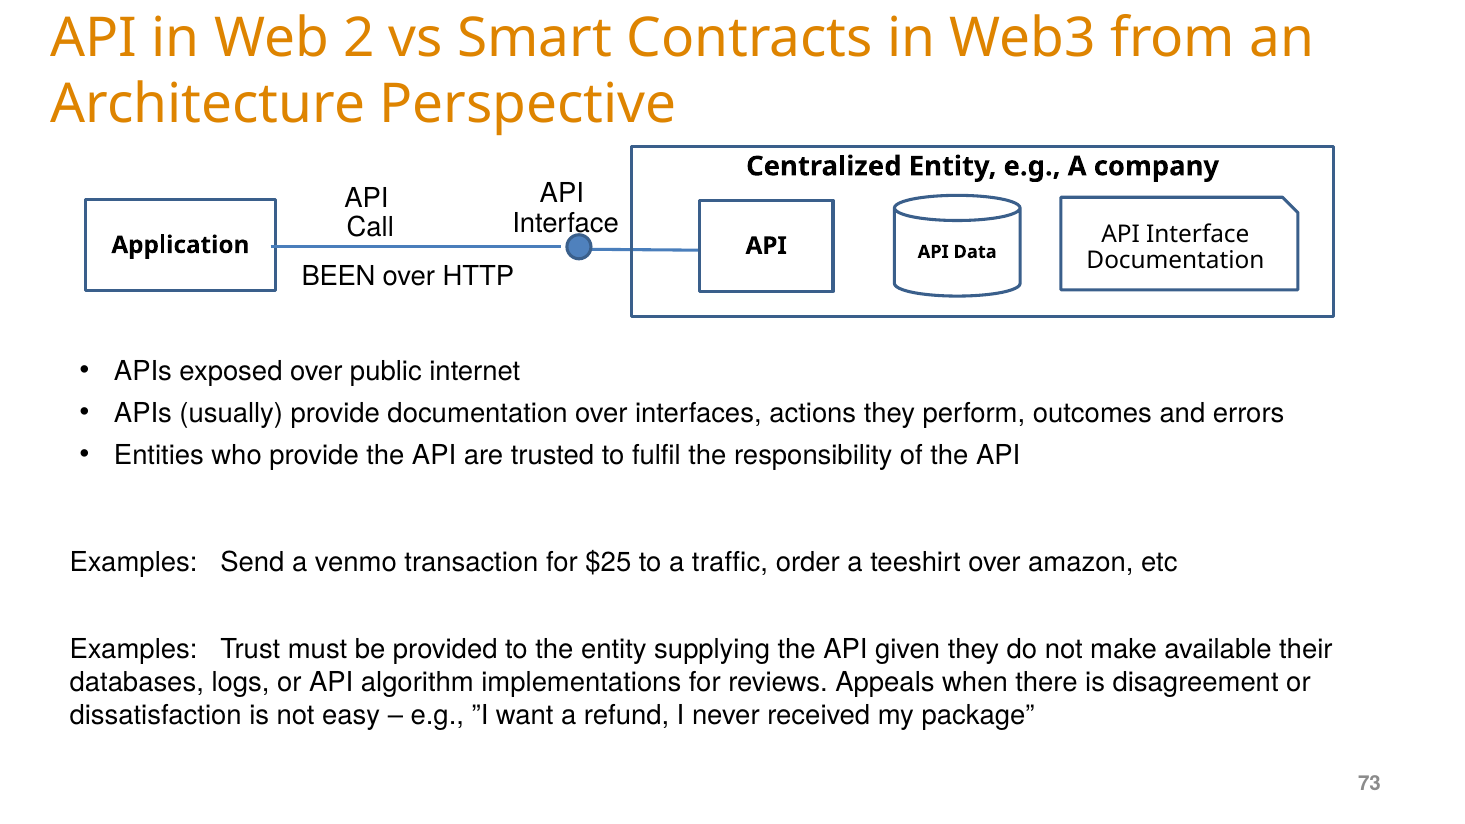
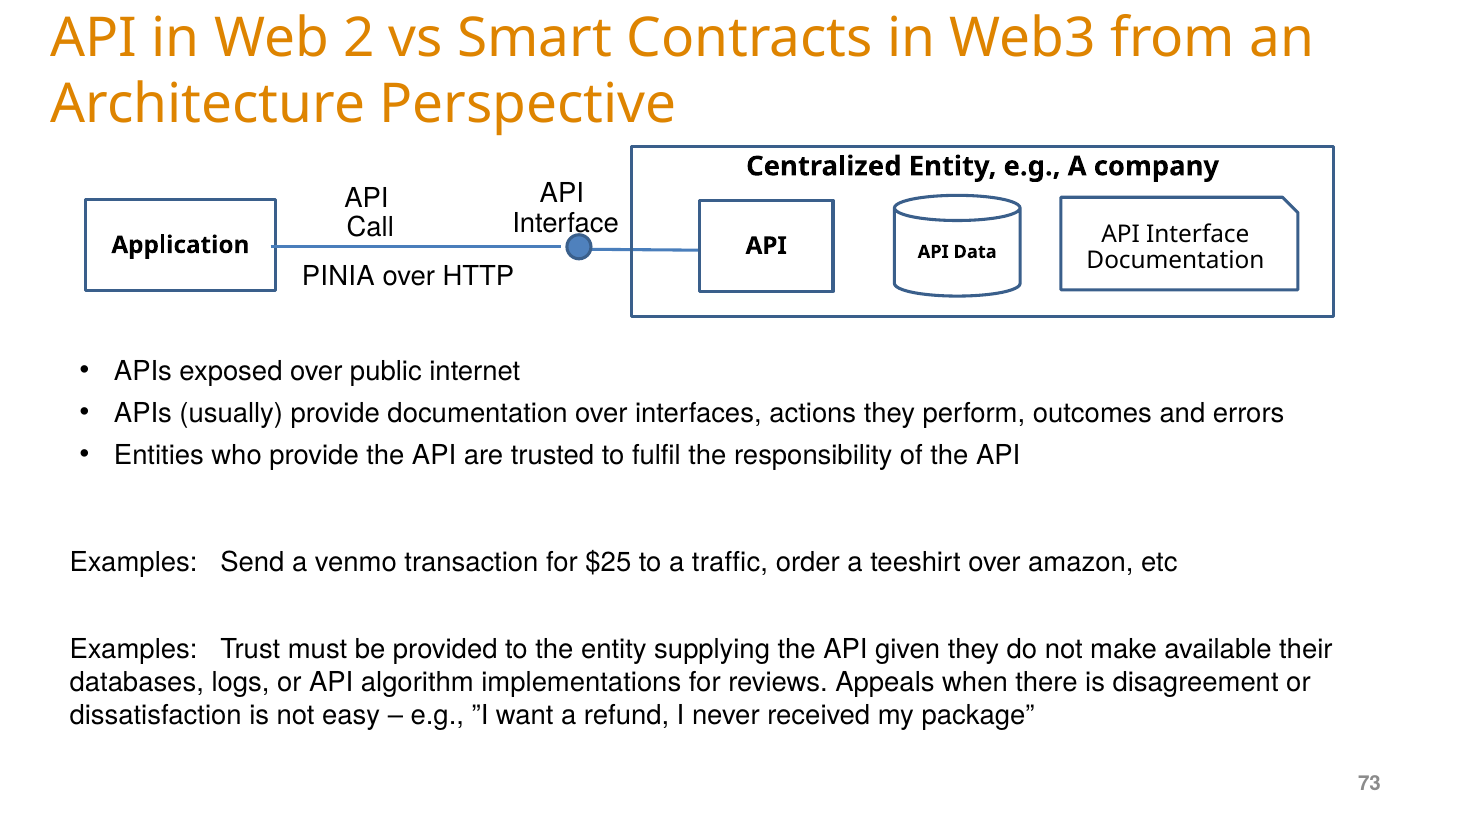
BEEN: BEEN -> PINIA
